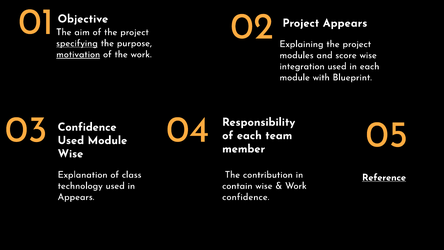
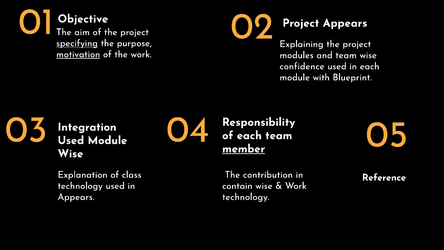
and score: score -> team
integration: integration -> confidence
Confidence at (87, 127): Confidence -> Integration
member underline: none -> present
Reference underline: present -> none
confidence at (246, 197): confidence -> technology
